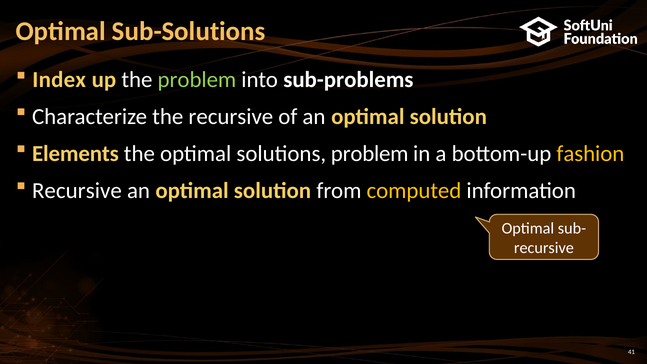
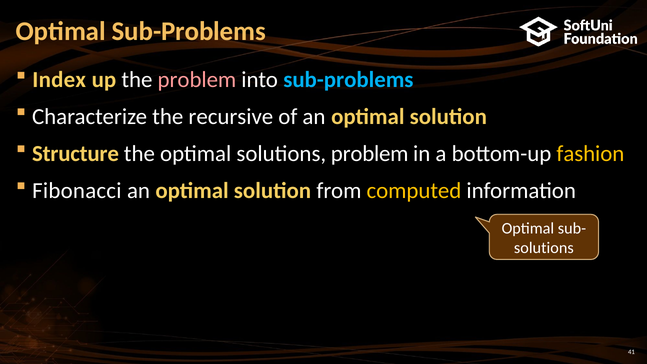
Optimal Sub-Solutions: Sub-Solutions -> Sub-Problems
problem at (197, 80) colour: light green -> pink
sub-problems at (348, 80) colour: white -> light blue
Elements: Elements -> Structure
Recursive at (77, 191): Recursive -> Fibonacci
recursive at (544, 248): recursive -> solutions
